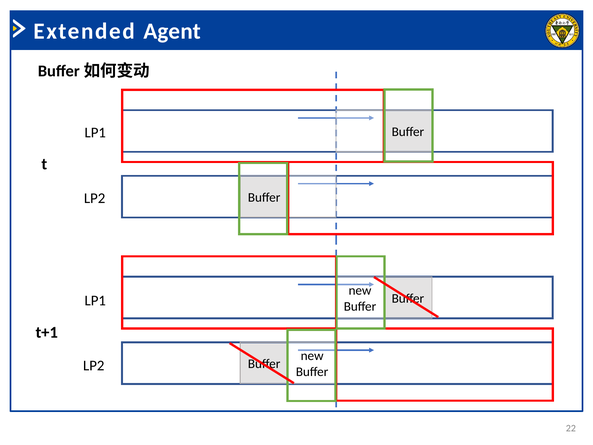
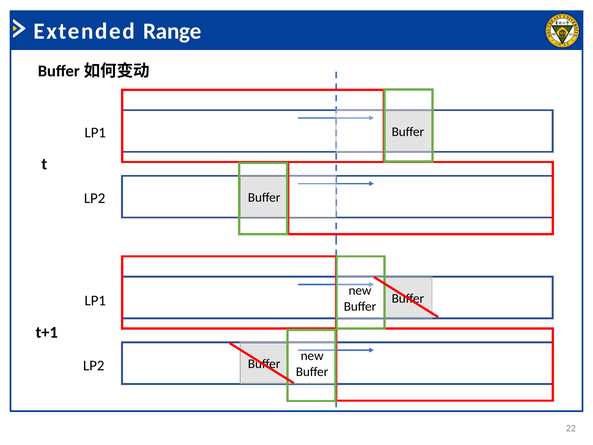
Agent: Agent -> Range
